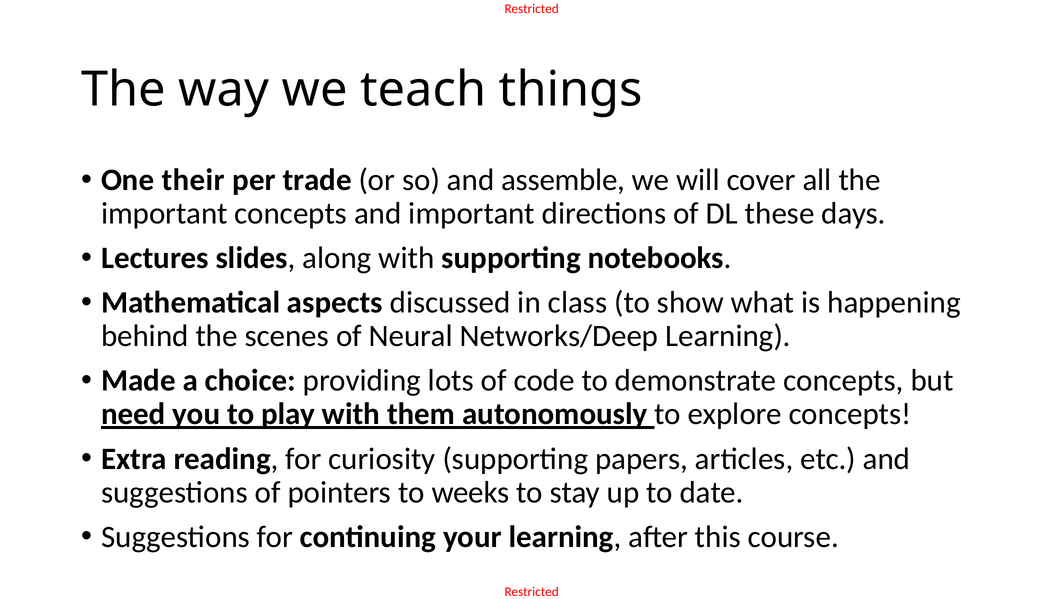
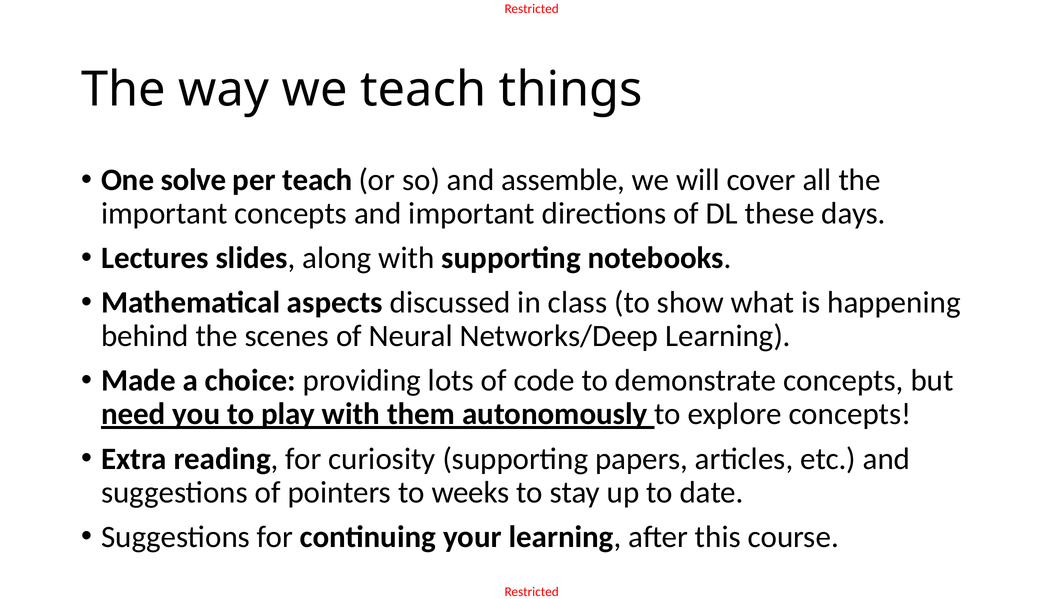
their: their -> solve
per trade: trade -> teach
